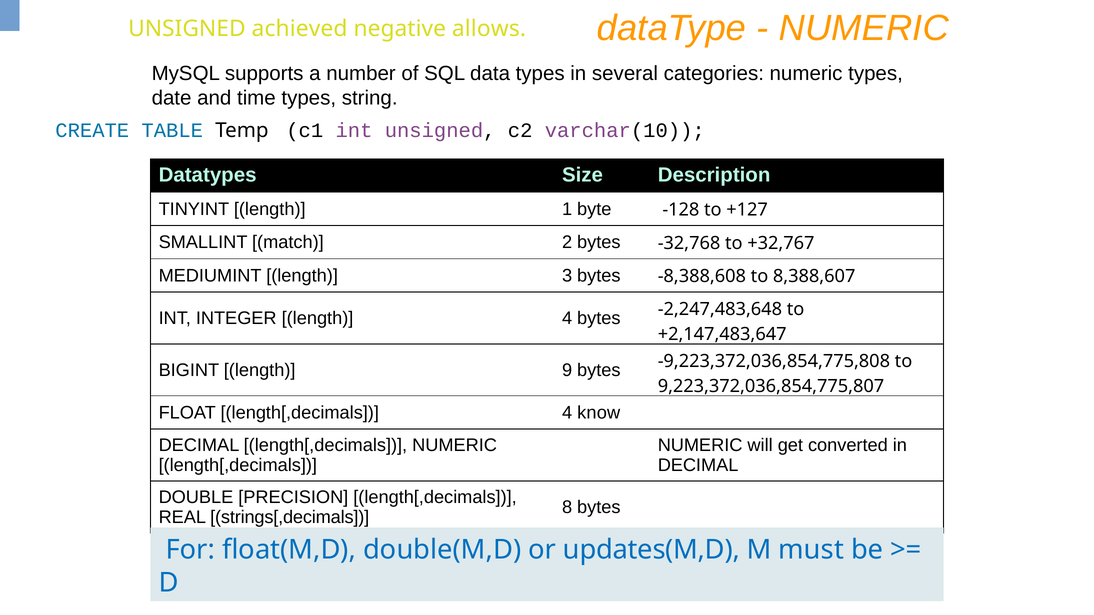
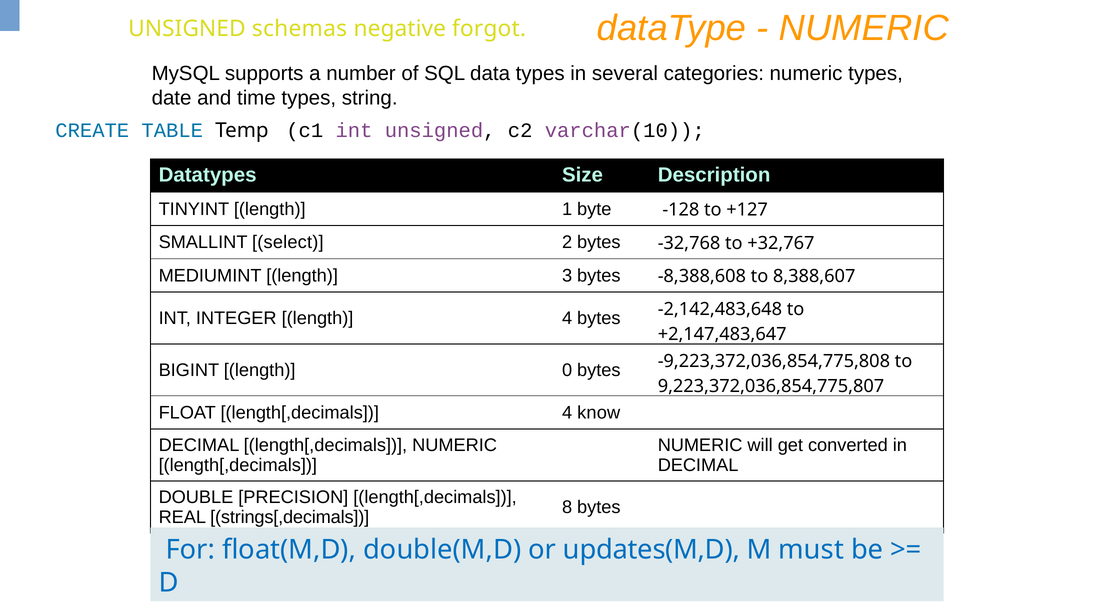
achieved: achieved -> schemas
allows: allows -> forgot
match: match -> select
-2,247,483,648: -2,247,483,648 -> -2,142,483,648
9: 9 -> 0
